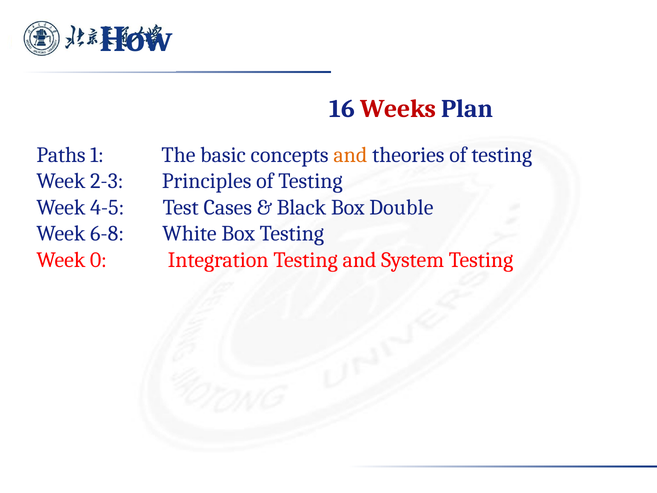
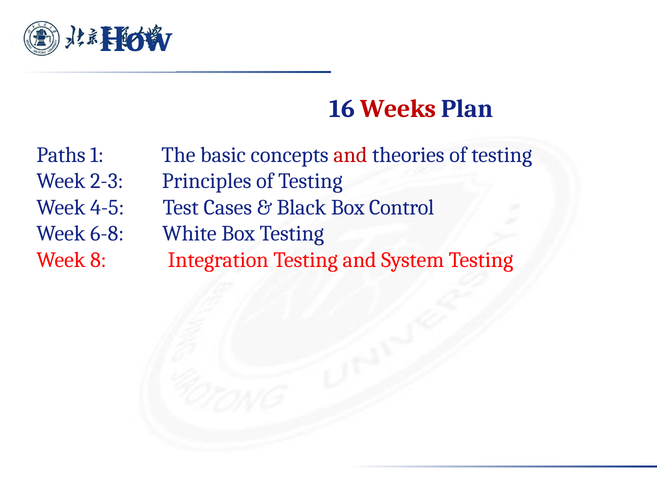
and at (350, 155) colour: orange -> red
Double: Double -> Control
0: 0 -> 8
